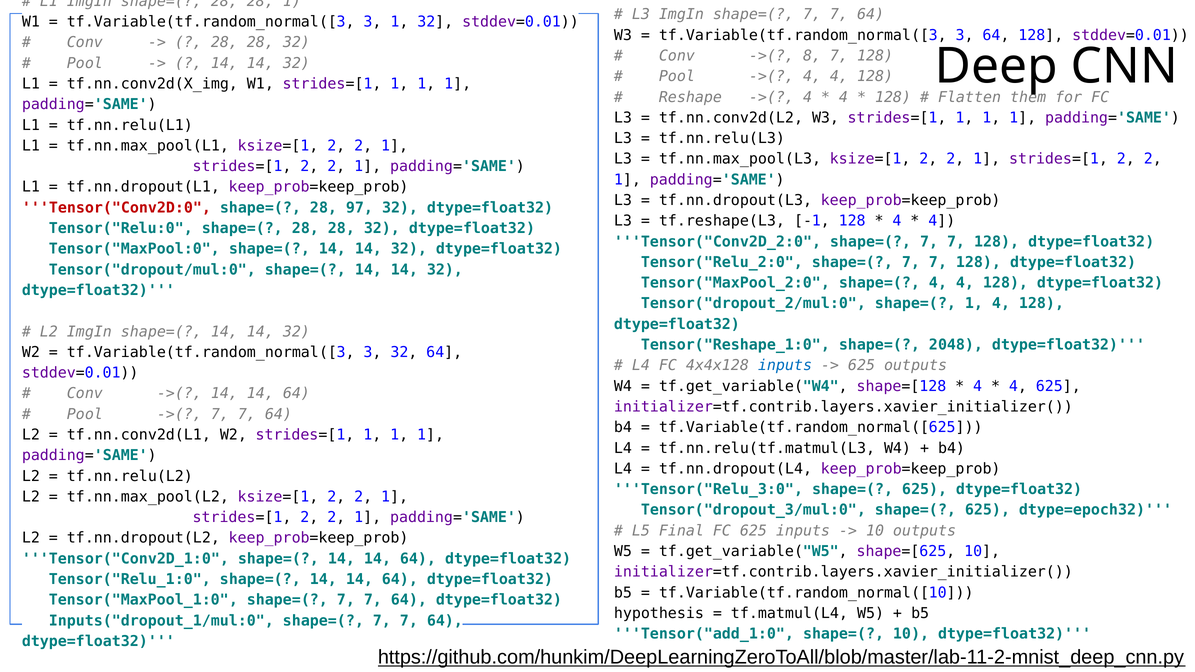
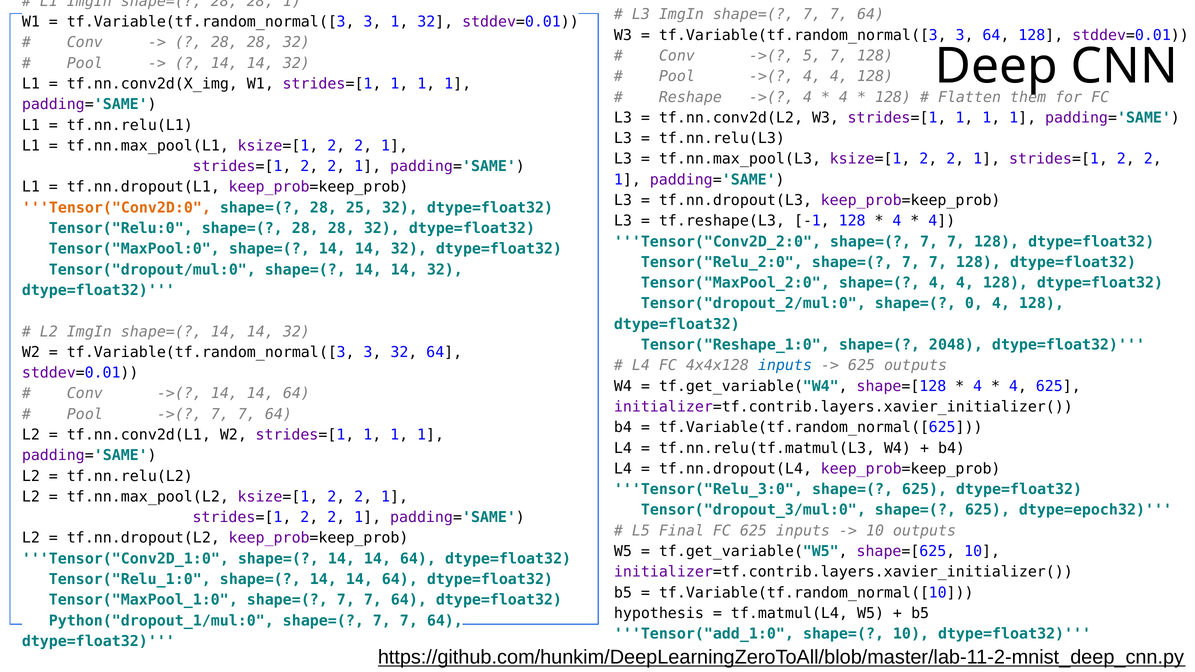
8: 8 -> 5
Tensor("Conv2D:0 colour: red -> orange
97: 97 -> 25
shape=( 1: 1 -> 0
Inputs("dropout_1/mul:0: Inputs("dropout_1/mul:0 -> Python("dropout_1/mul:0
